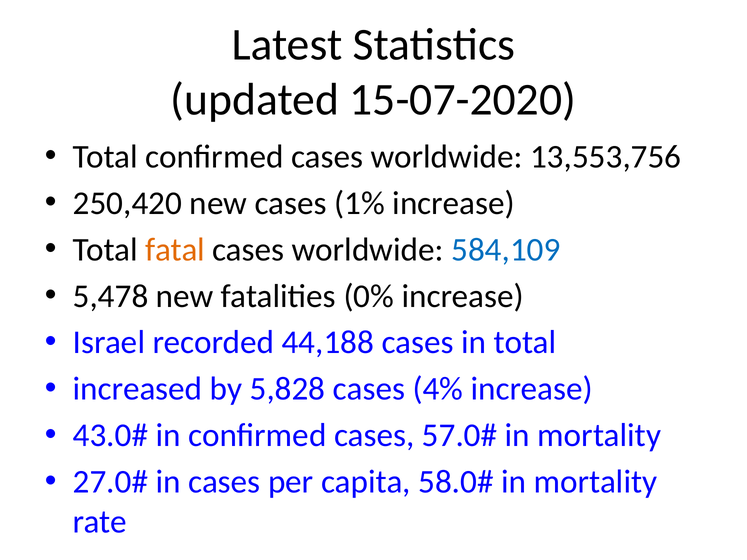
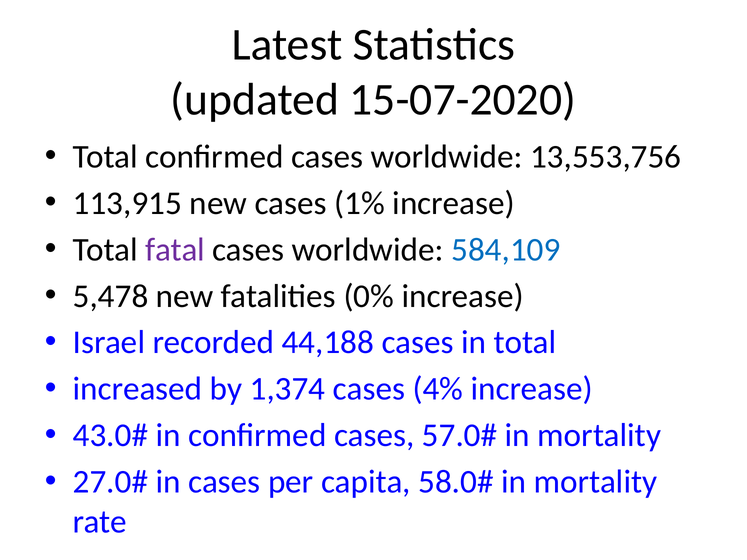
250,420: 250,420 -> 113,915
fatal colour: orange -> purple
5,828: 5,828 -> 1,374
